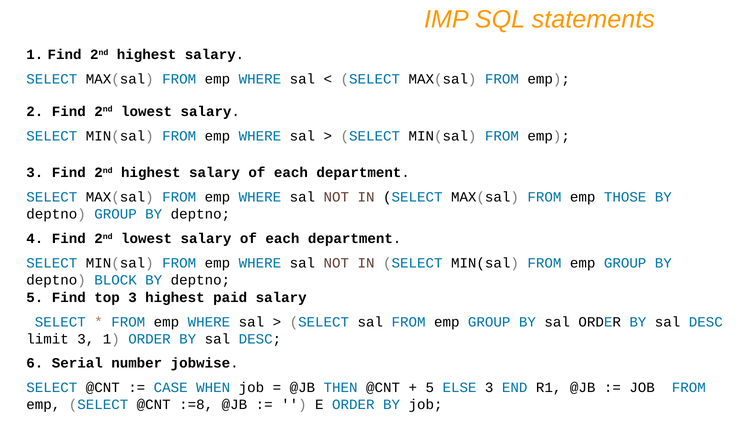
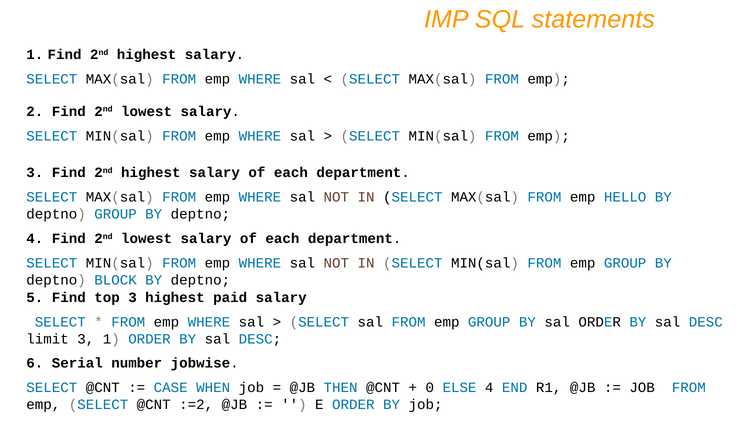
THOSE: THOSE -> HELLO
5 at (430, 387): 5 -> 0
ELSE 3: 3 -> 4
:=8: :=8 -> :=2
